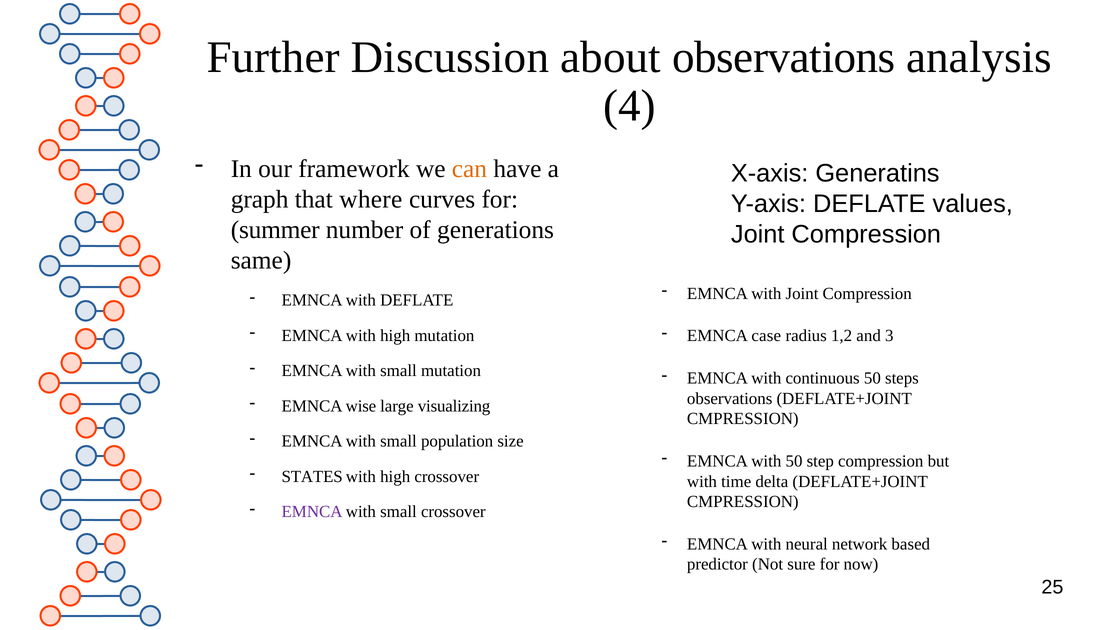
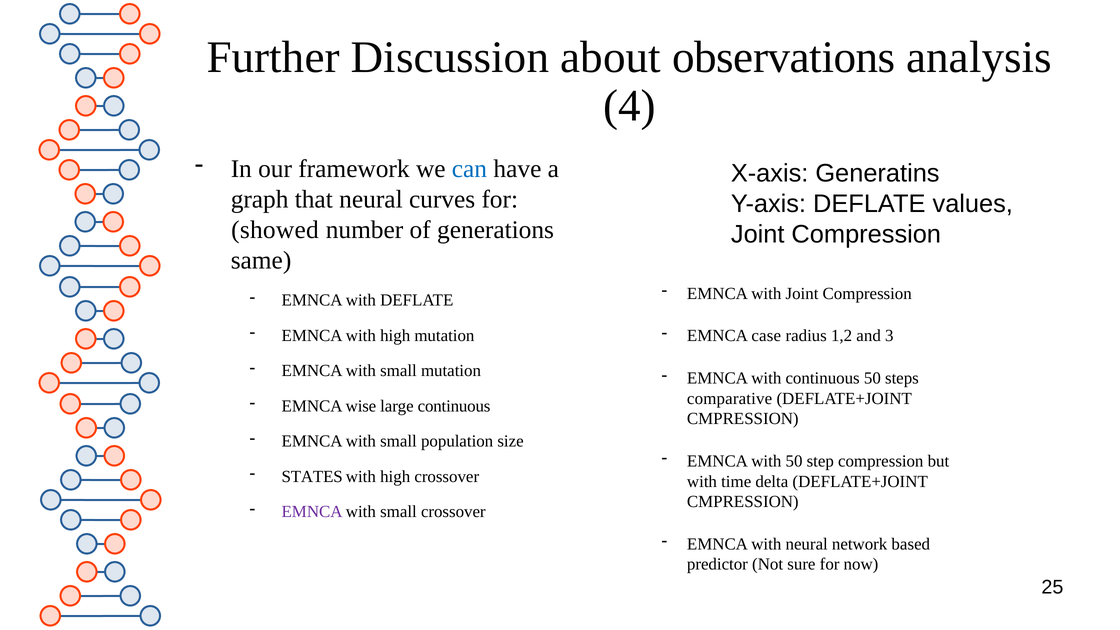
can colour: orange -> blue
that where: where -> neural
summer: summer -> showed
observations at (730, 399): observations -> comparative
large visualizing: visualizing -> continuous
